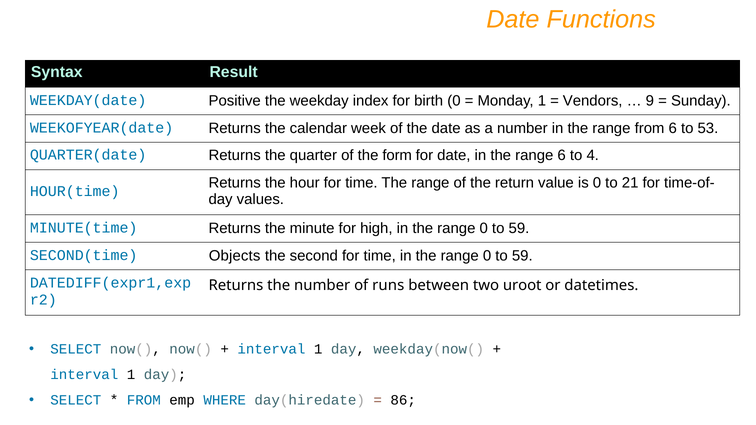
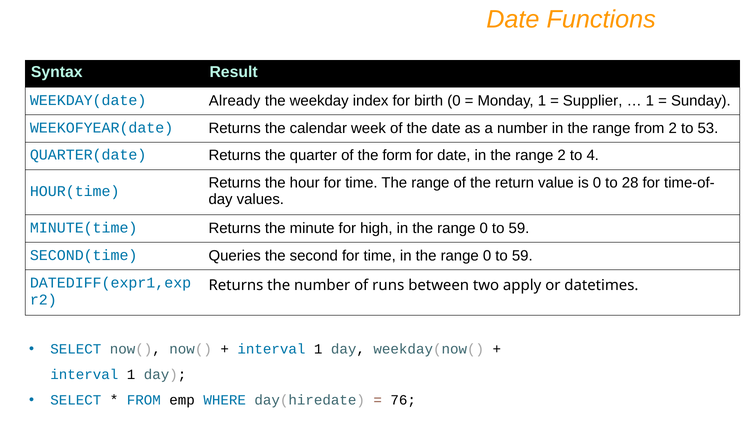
Positive: Positive -> Already
Vendors: Vendors -> Supplier
9 at (650, 101): 9 -> 1
from 6: 6 -> 2
range 6: 6 -> 2
21: 21 -> 28
Objects: Objects -> Queries
uroot: uroot -> apply
86: 86 -> 76
